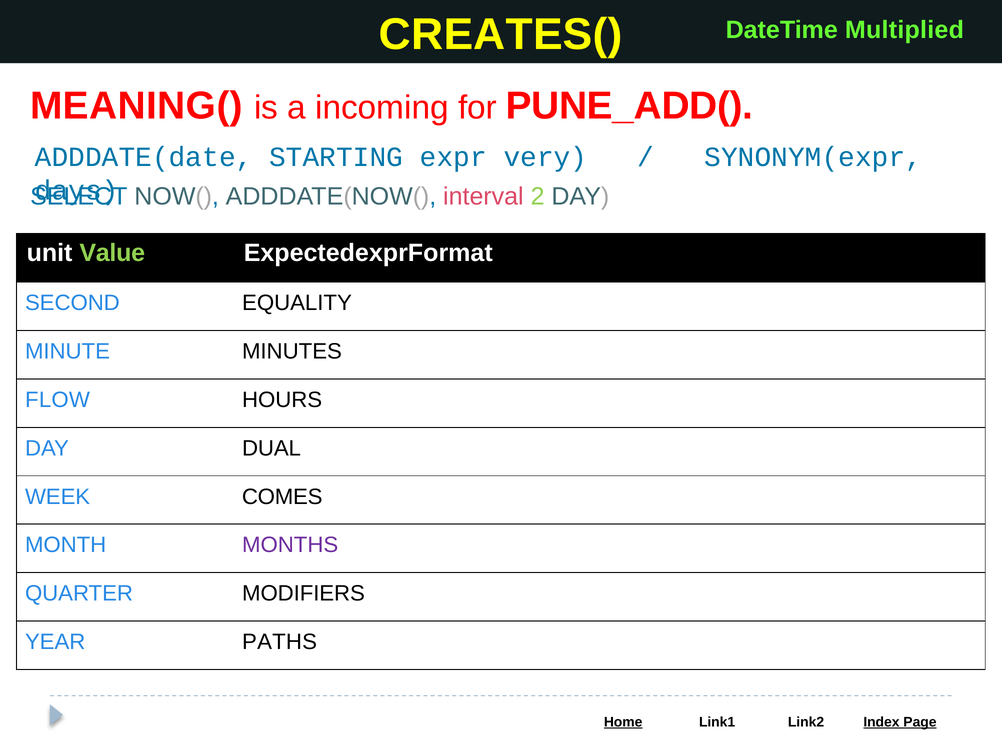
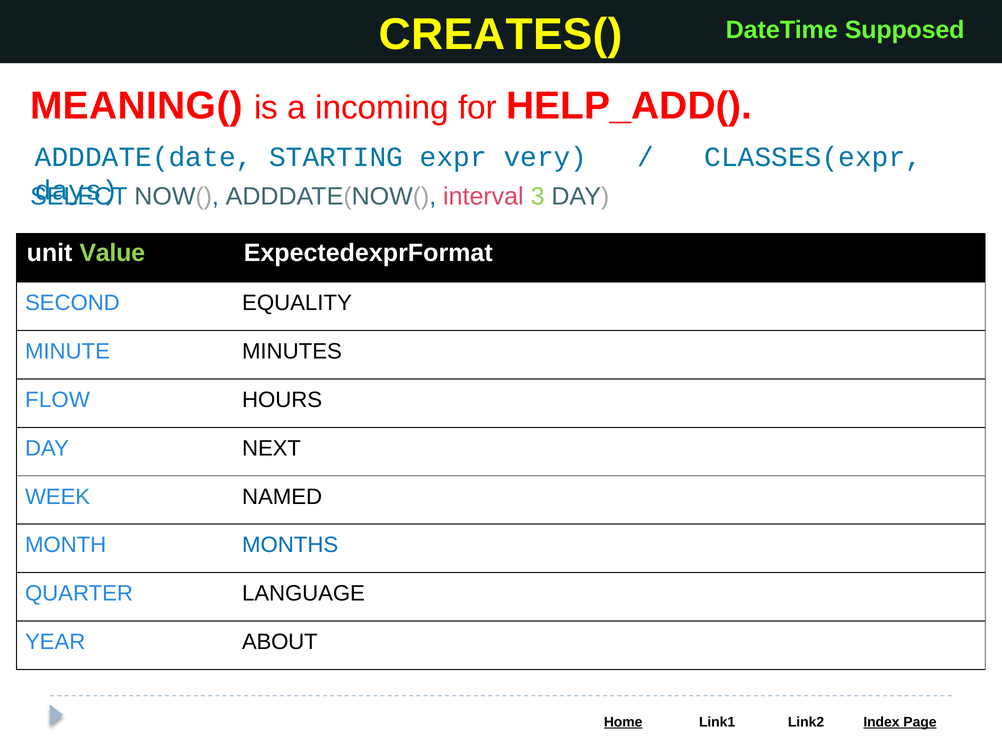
Multiplied: Multiplied -> Supposed
PUNE_ADD(: PUNE_ADD( -> HELP_ADD(
SYNONYM(expr: SYNONYM(expr -> CLASSES(expr
2: 2 -> 3
DUAL: DUAL -> NEXT
COMES: COMES -> NAMED
MONTHS colour: purple -> blue
MODIFIERS: MODIFIERS -> LANGUAGE
PATHS: PATHS -> ABOUT
